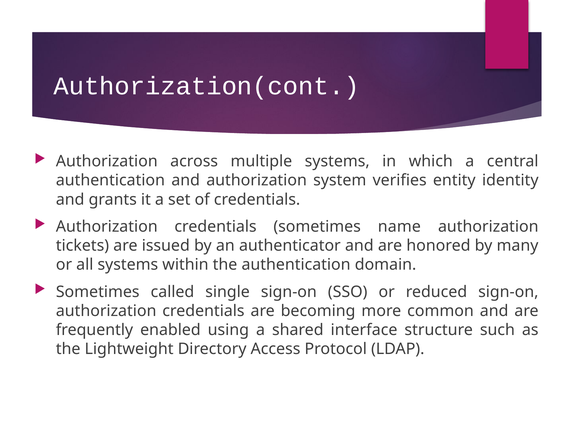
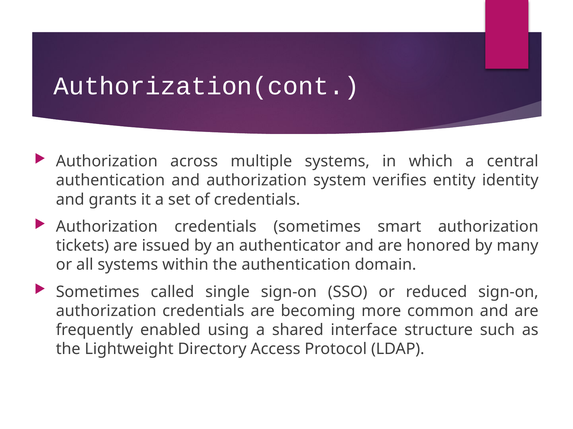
name: name -> smart
